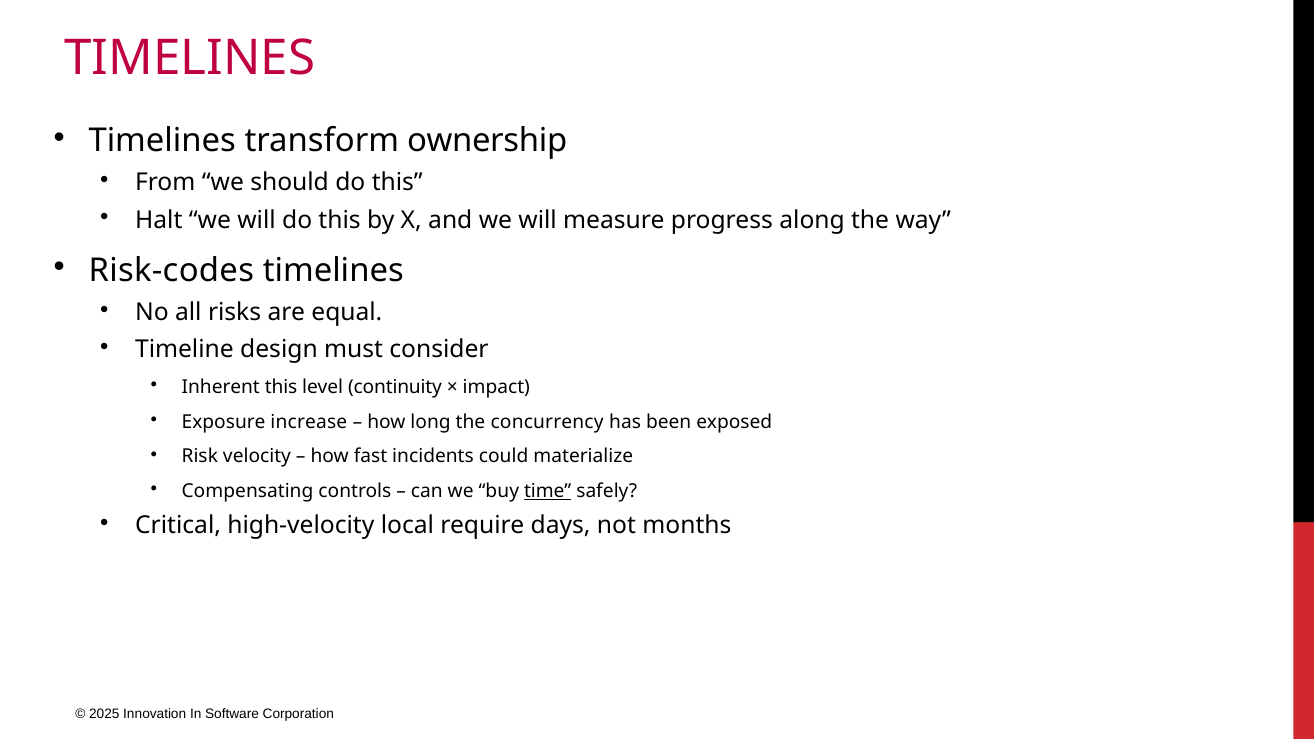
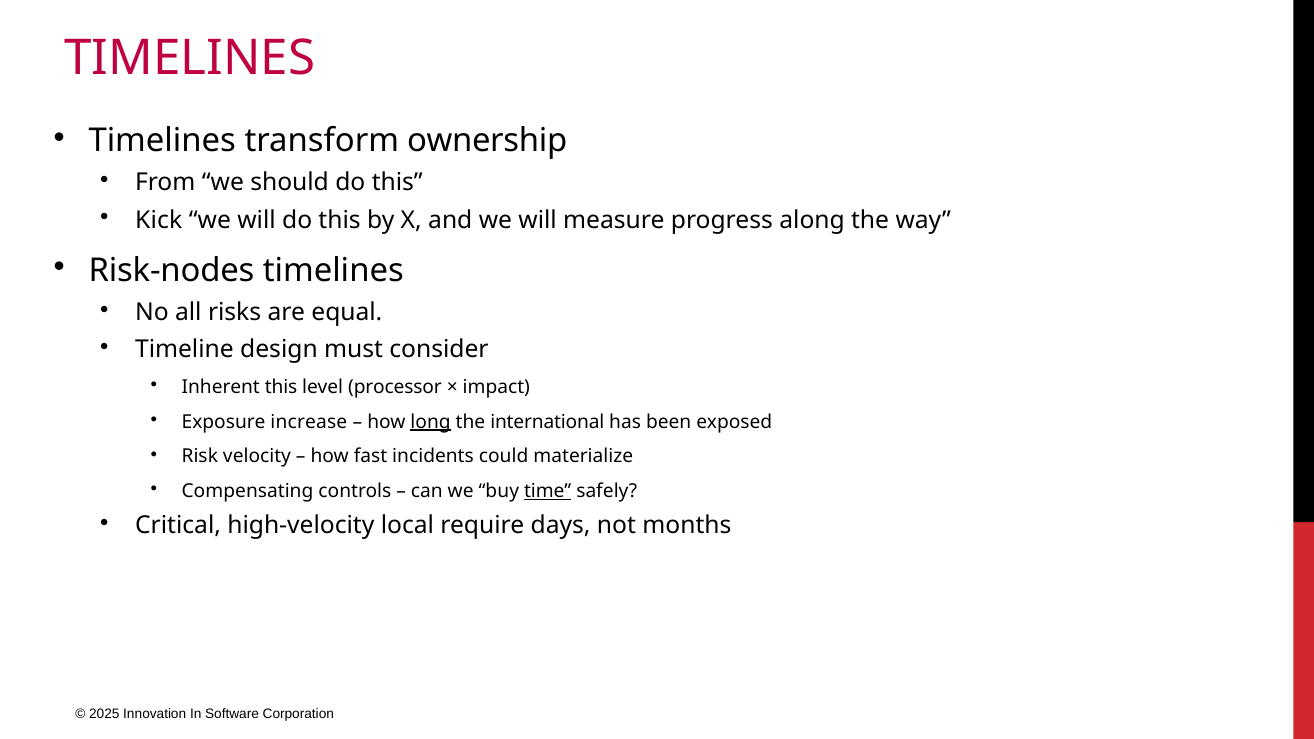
Halt: Halt -> Kick
Risk-codes: Risk-codes -> Risk-nodes
continuity: continuity -> processor
long underline: none -> present
concurrency: concurrency -> international
